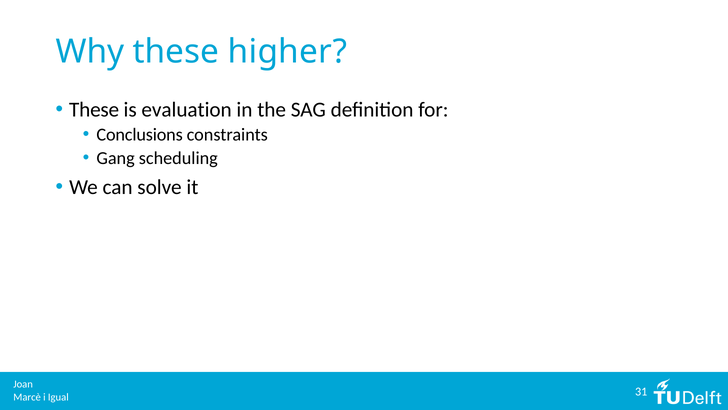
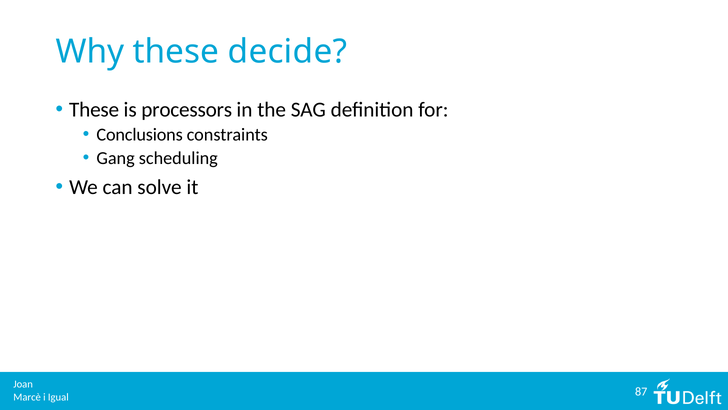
higher: higher -> decide
evaluation: evaluation -> processors
31: 31 -> 87
